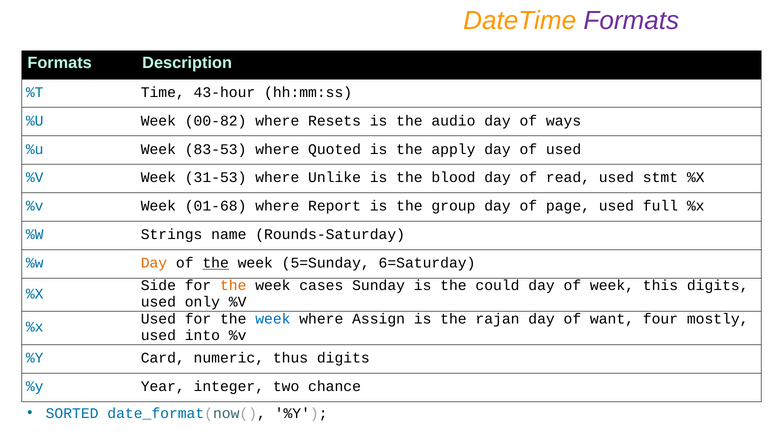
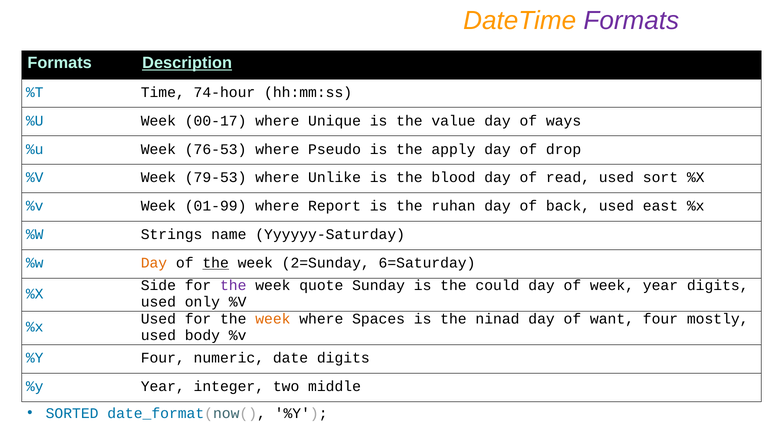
Description underline: none -> present
43-hour: 43-hour -> 74-hour
00-82: 00-82 -> 00-17
Resets: Resets -> Unique
audio: audio -> value
83-53: 83-53 -> 76-53
Quoted: Quoted -> Pseudo
of used: used -> drop
31-53: 31-53 -> 79-53
stmt: stmt -> sort
01-68: 01-68 -> 01-99
group: group -> ruhan
page: page -> back
full: full -> east
Rounds-Saturday: Rounds-Saturday -> Yyyyyy-Saturday
5=Sunday: 5=Sunday -> 2=Sunday
the at (233, 285) colour: orange -> purple
cases: cases -> quote
week this: this -> year
week at (273, 318) colour: blue -> orange
Assign: Assign -> Spaces
rajan: rajan -> ninad
into: into -> body
%Y Card: Card -> Four
thus: thus -> date
chance: chance -> middle
